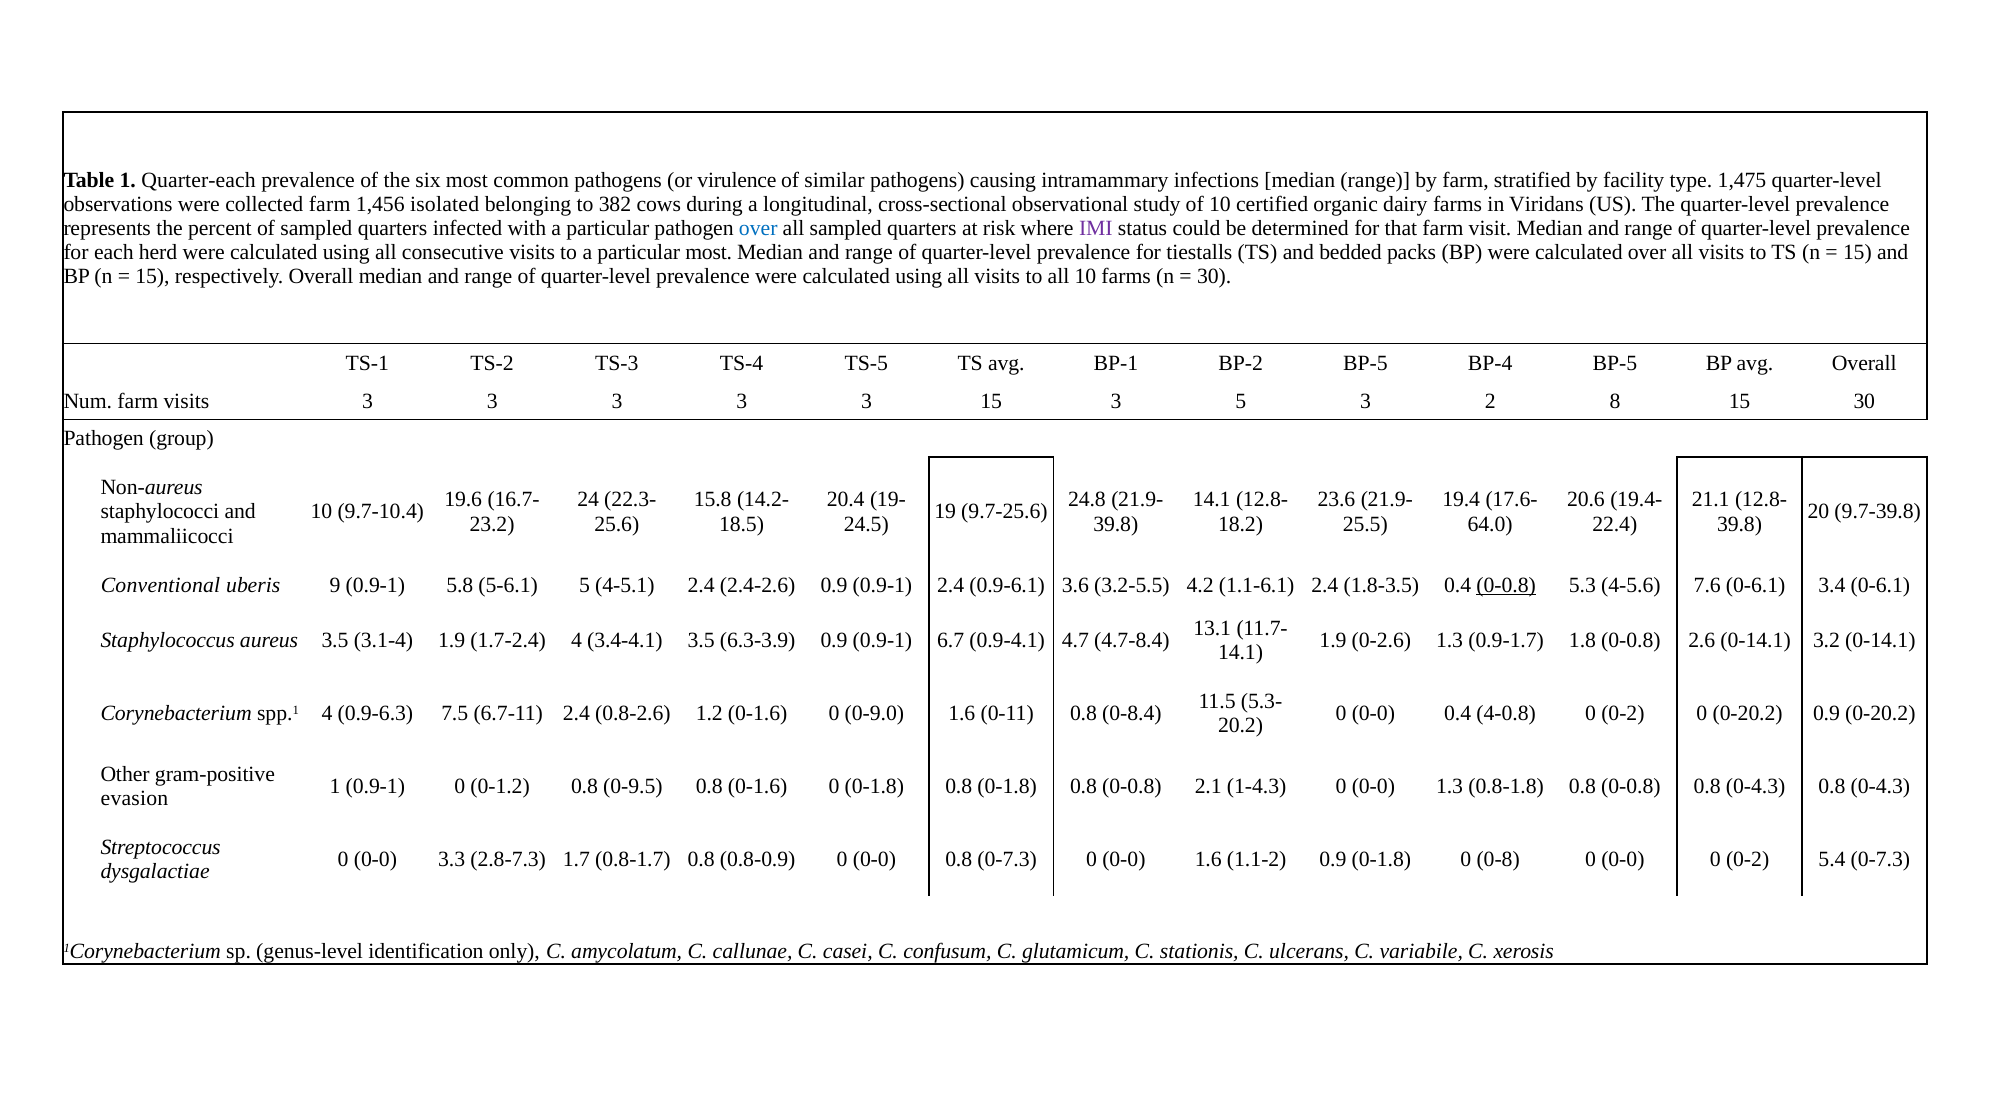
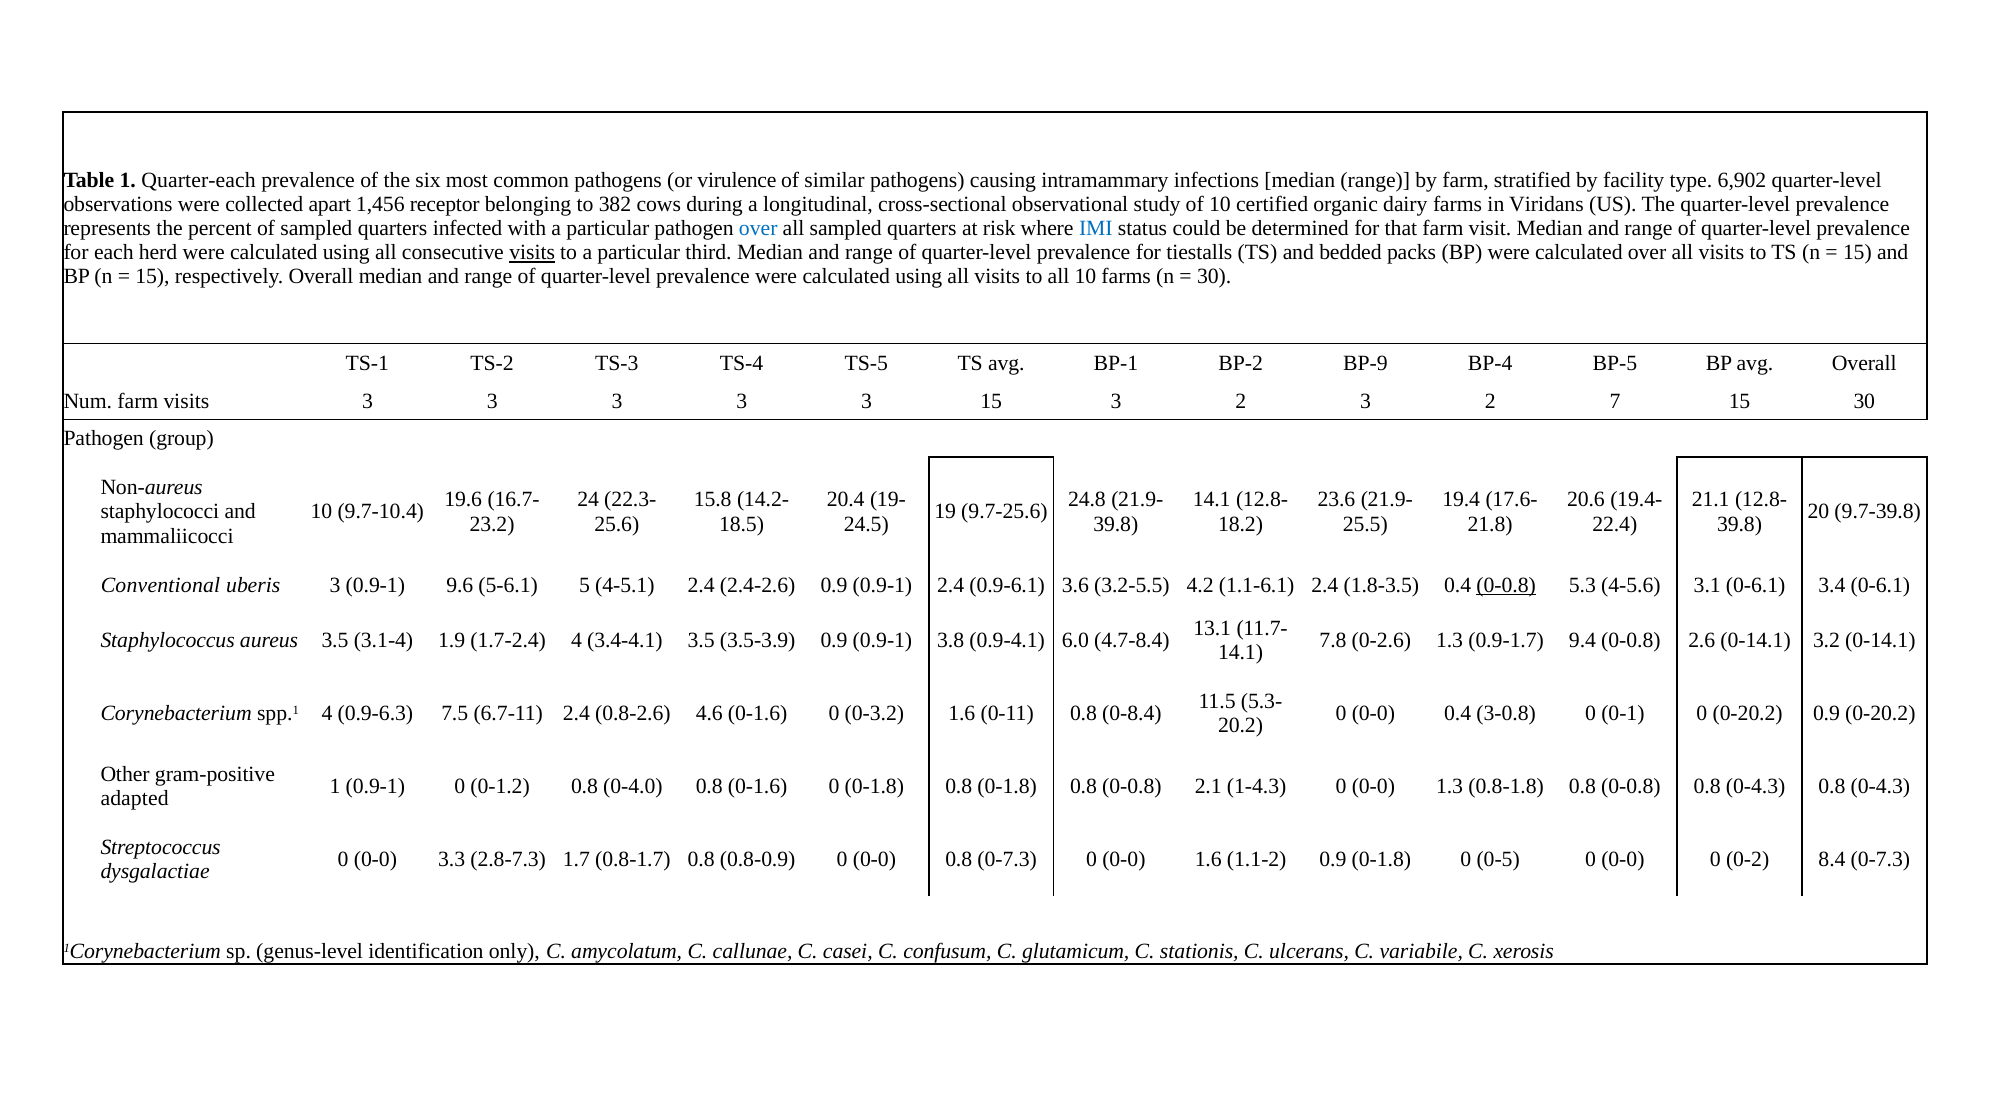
1,475: 1,475 -> 6,902
collected farm: farm -> apart
isolated: isolated -> receptor
IMI colour: purple -> blue
visits at (532, 253) underline: none -> present
particular most: most -> third
BP-2 BP-5: BP-5 -> BP-9
15 3 5: 5 -> 2
8: 8 -> 7
64.0: 64.0 -> 21.8
uberis 9: 9 -> 3
5.8: 5.8 -> 9.6
7.6: 7.6 -> 3.1
6.3-3.9: 6.3-3.9 -> 3.5-3.9
6.7: 6.7 -> 3.8
4.7: 4.7 -> 6.0
1.9 at (1333, 640): 1.9 -> 7.8
1.8: 1.8 -> 9.4
1.2: 1.2 -> 4.6
0-9.0: 0-9.0 -> 0-3.2
4-0.8: 4-0.8 -> 3-0.8
0-2 at (1623, 714): 0-2 -> 0-1
0-9.5: 0-9.5 -> 0-4.0
evasion: evasion -> adapted
0-8: 0-8 -> 0-5
5.4: 5.4 -> 8.4
